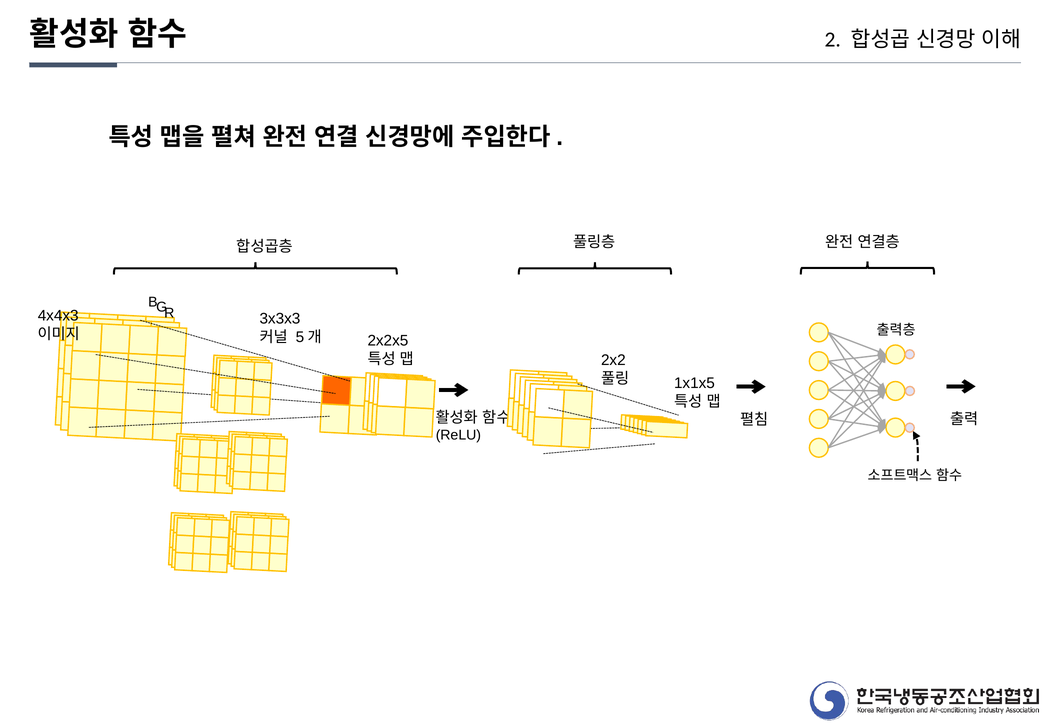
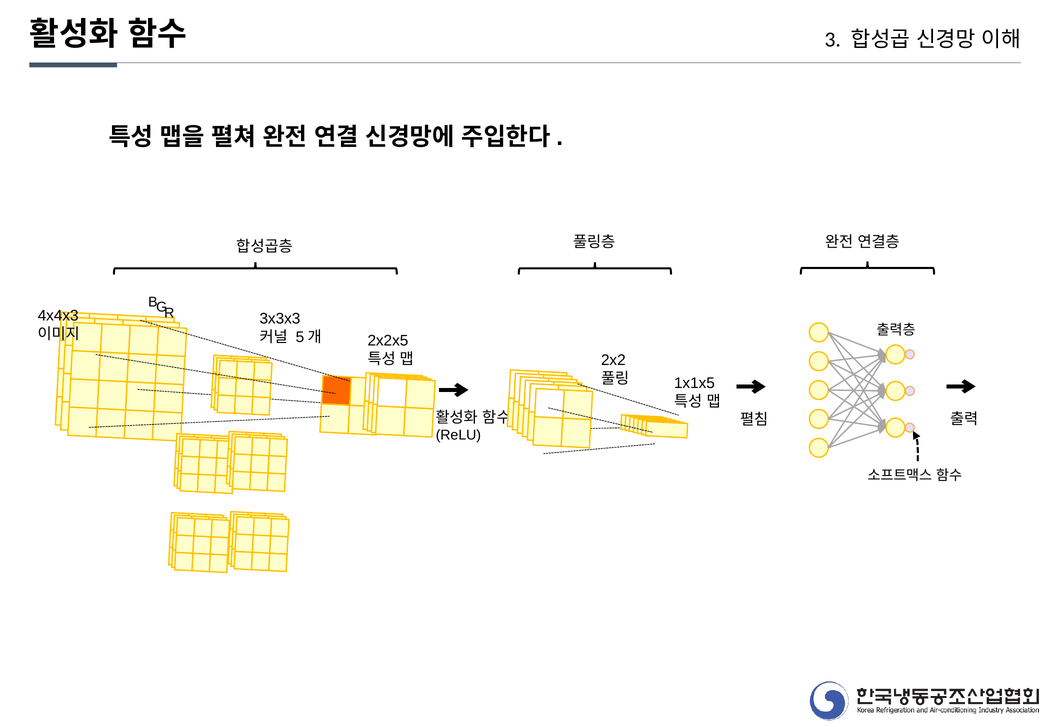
2: 2 -> 3
